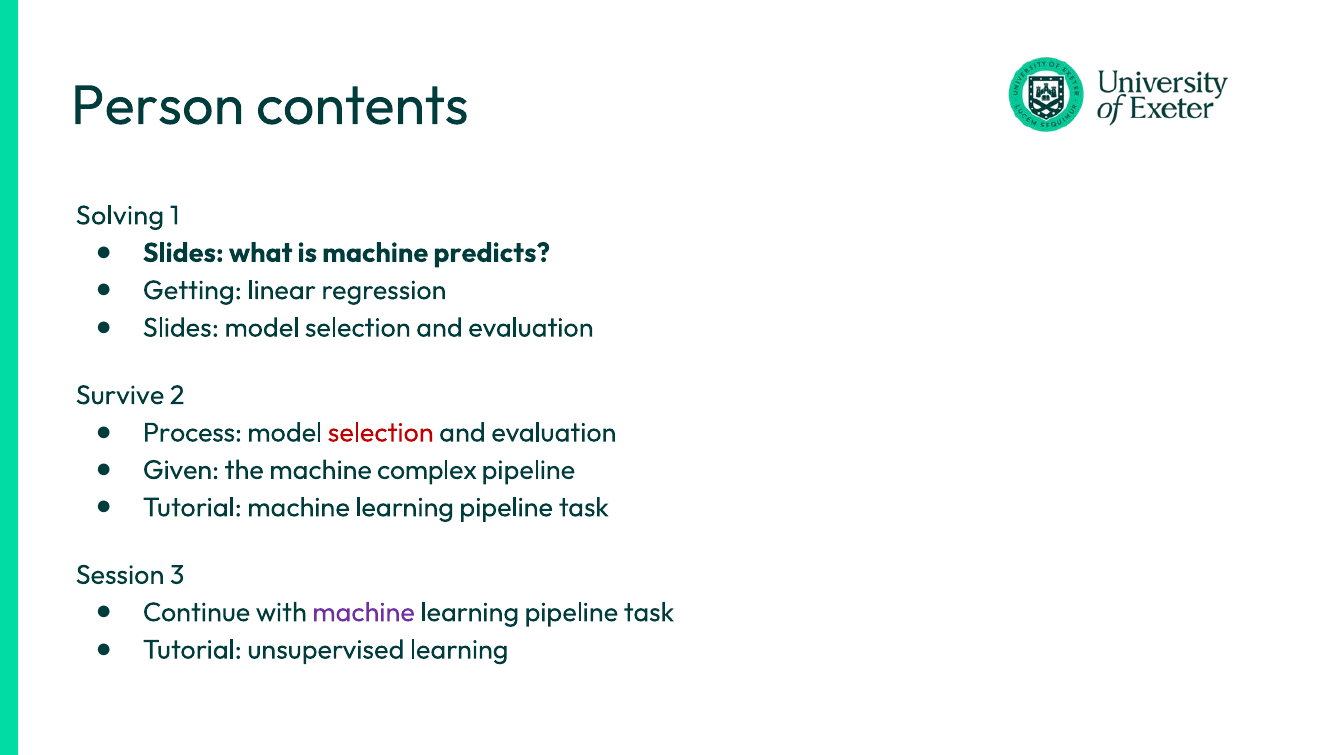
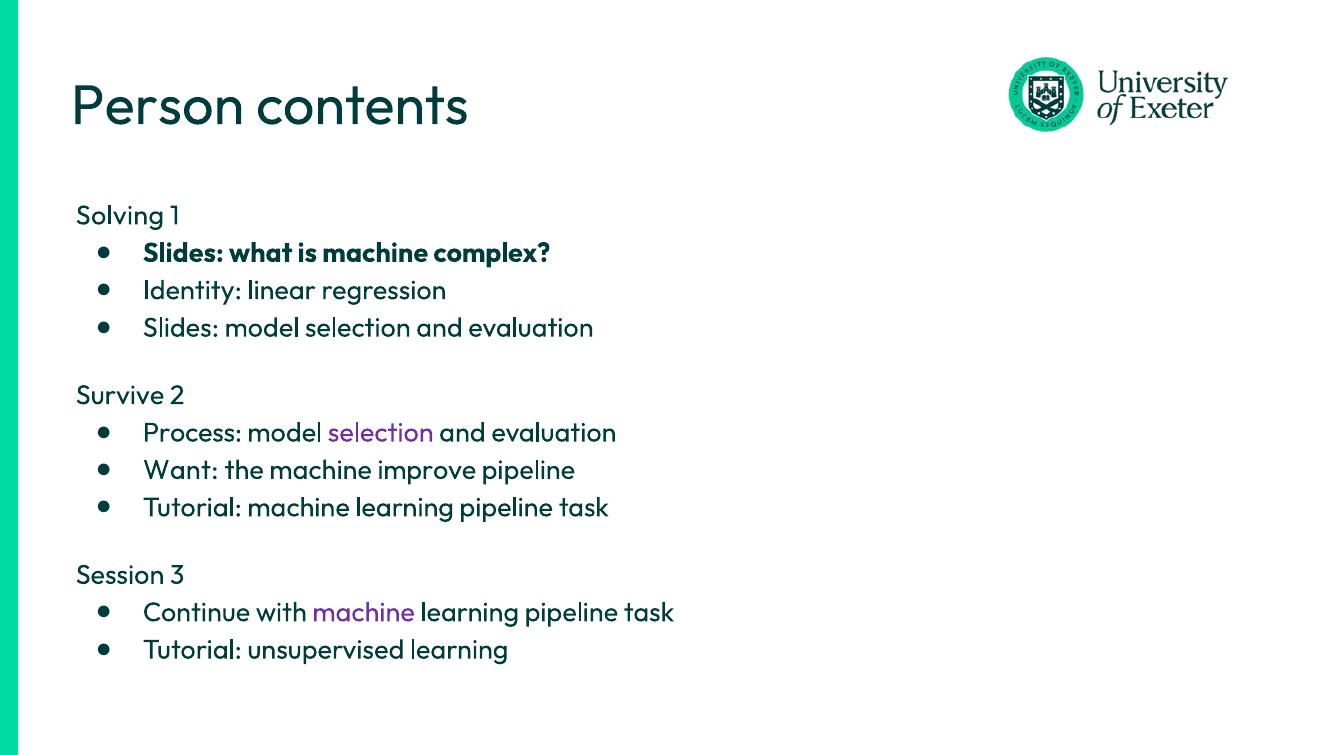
predicts: predicts -> complex
Getting: Getting -> Identity
selection at (381, 433) colour: red -> purple
Given: Given -> Want
complex: complex -> improve
